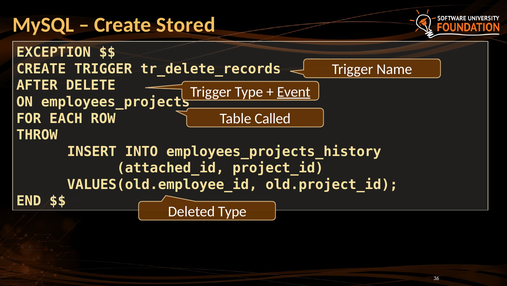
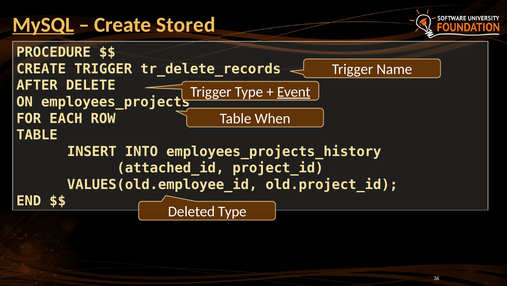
MySQL underline: none -> present
EXCEPTION: EXCEPTION -> PROCEDURE
Called: Called -> When
THROW at (37, 135): THROW -> TABLE
